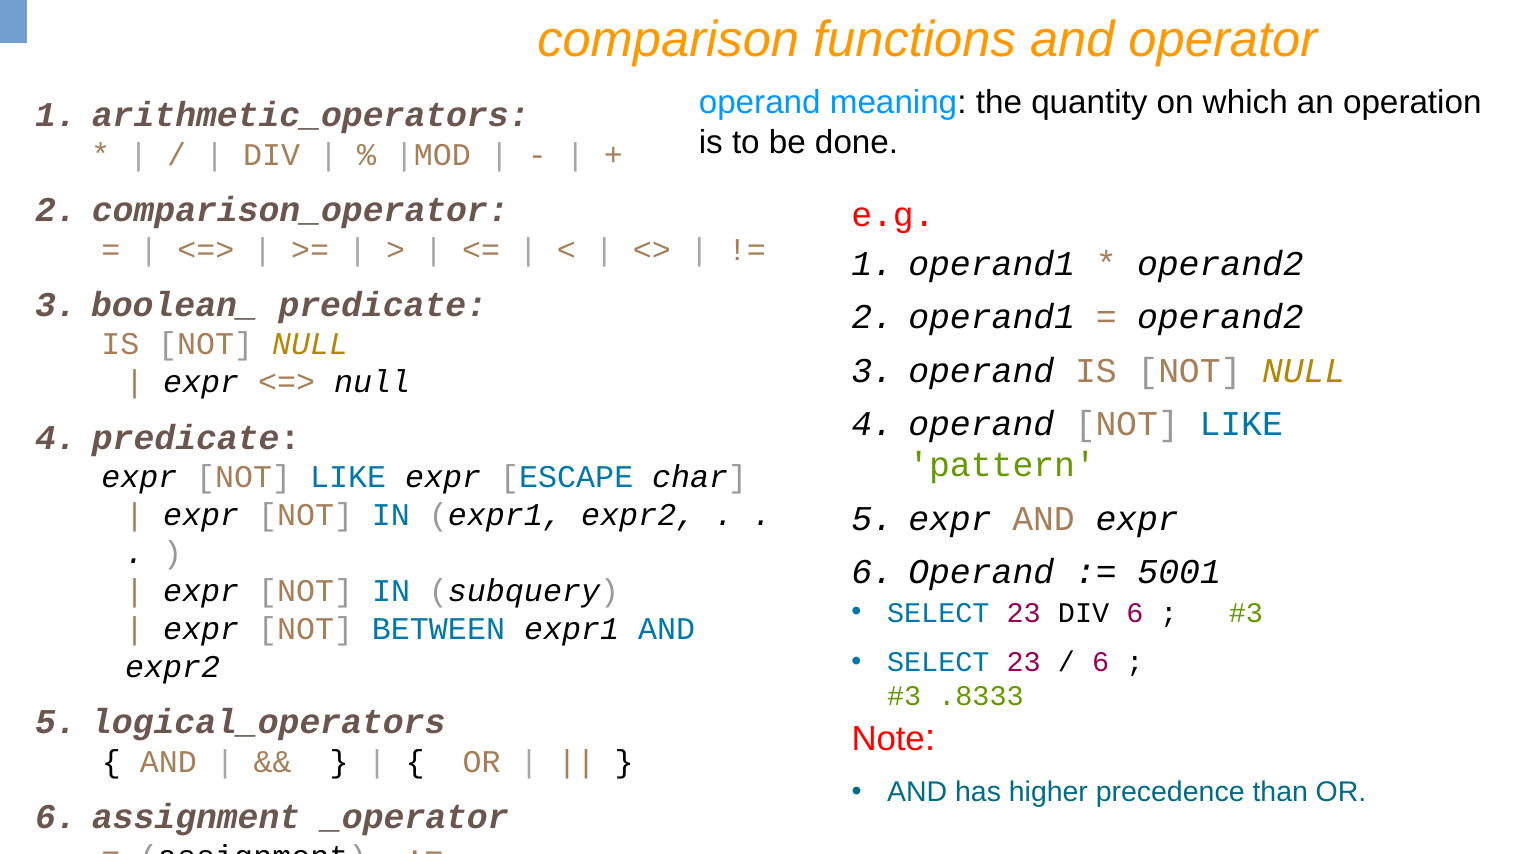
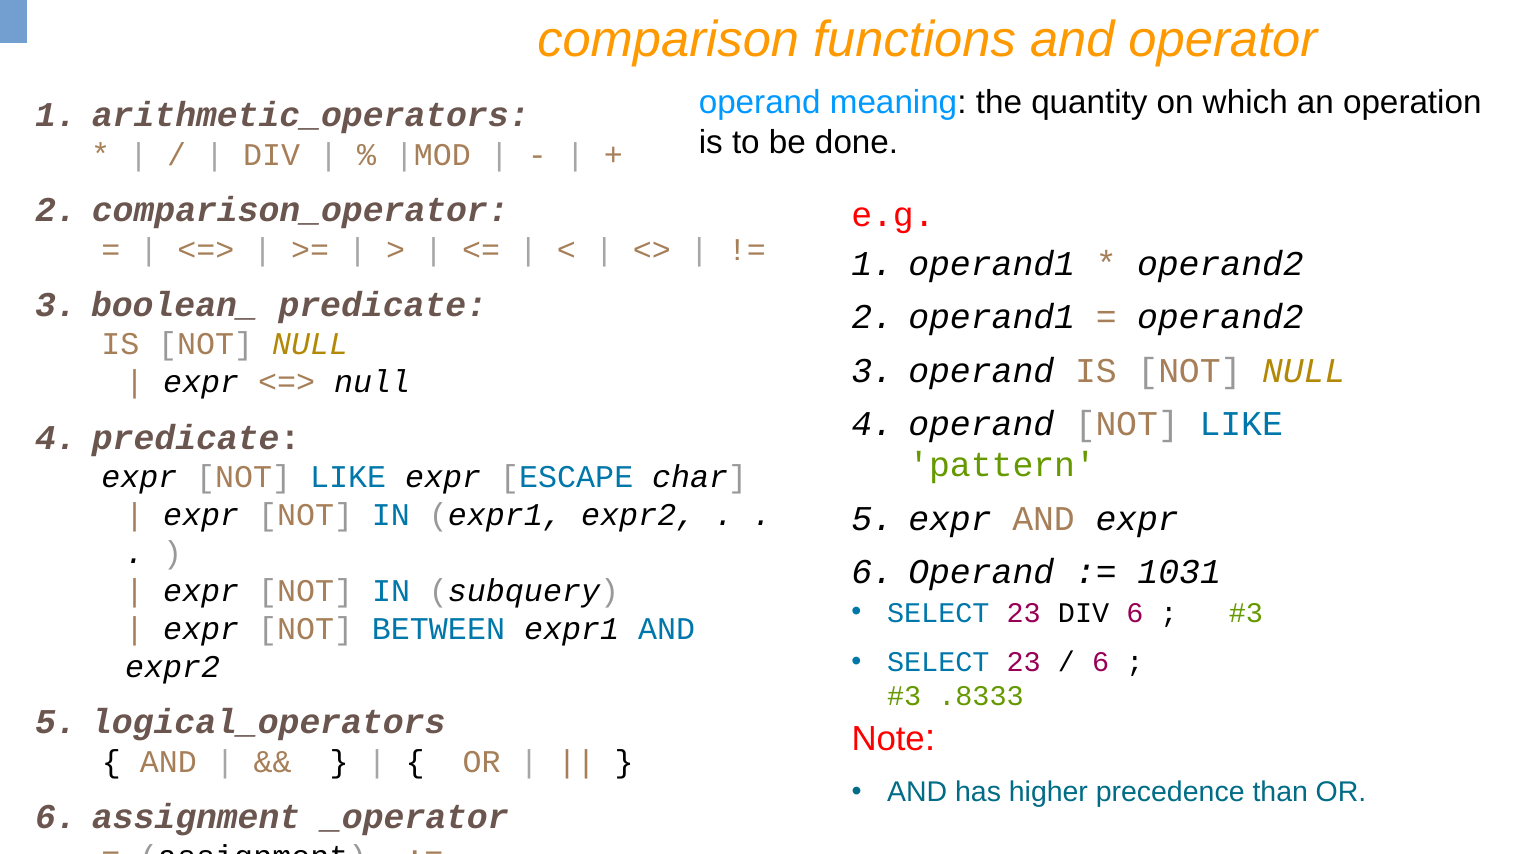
5001: 5001 -> 1031
